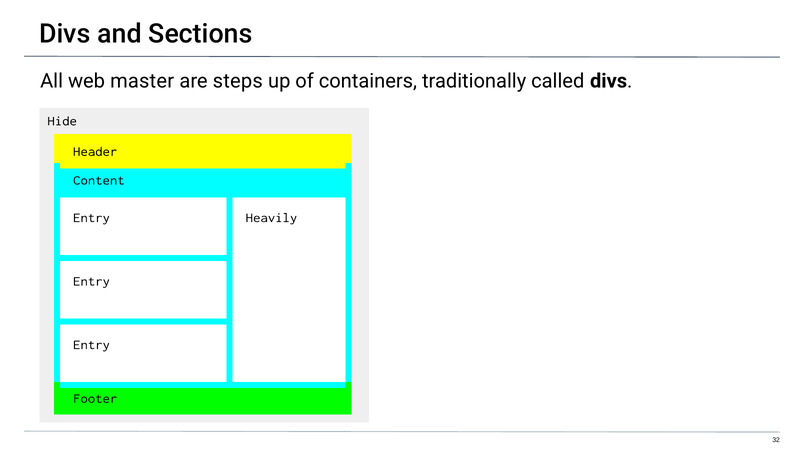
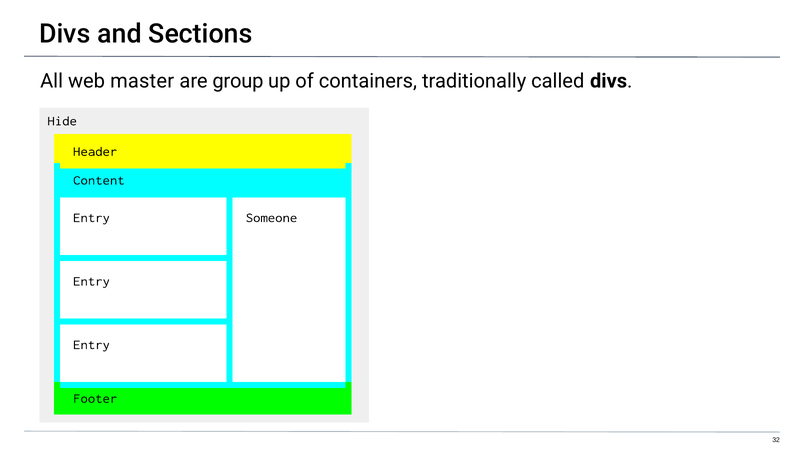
steps: steps -> group
Heavily: Heavily -> Someone
